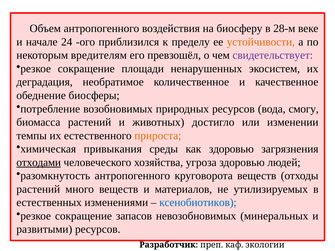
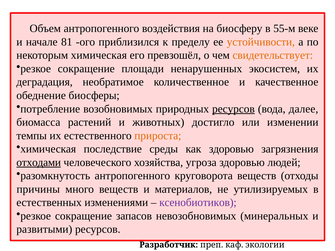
28-м: 28-м -> 55-м
24: 24 -> 81
некоторым вредителям: вредителям -> химическая
свидетельствует colour: purple -> orange
ресурсов at (233, 109) underline: none -> present
смогу: смогу -> далее
привыкания: привыкания -> последствие
растений at (38, 189): растений -> причины
ксенобиотиков colour: blue -> purple
